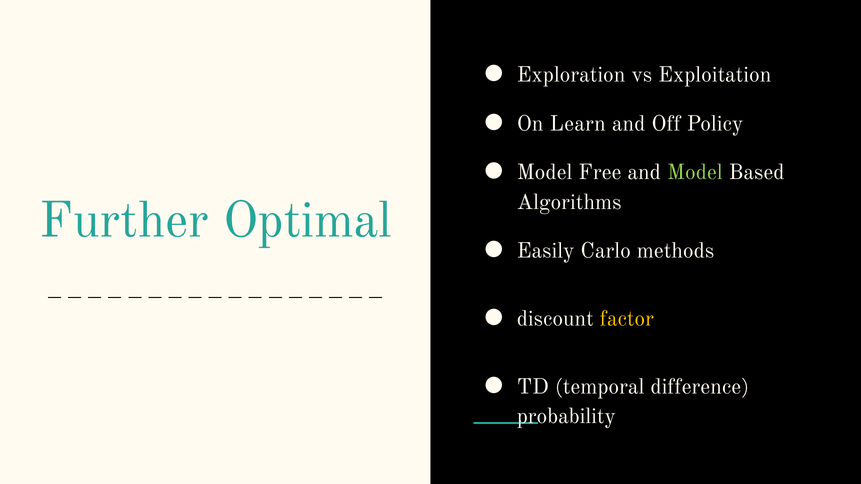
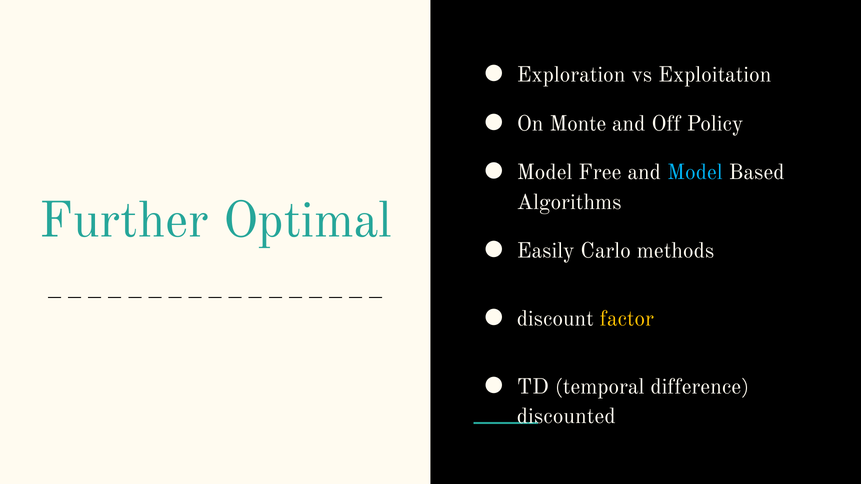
Learn: Learn -> Monte
Model at (695, 172) colour: light green -> light blue
probability: probability -> discounted
